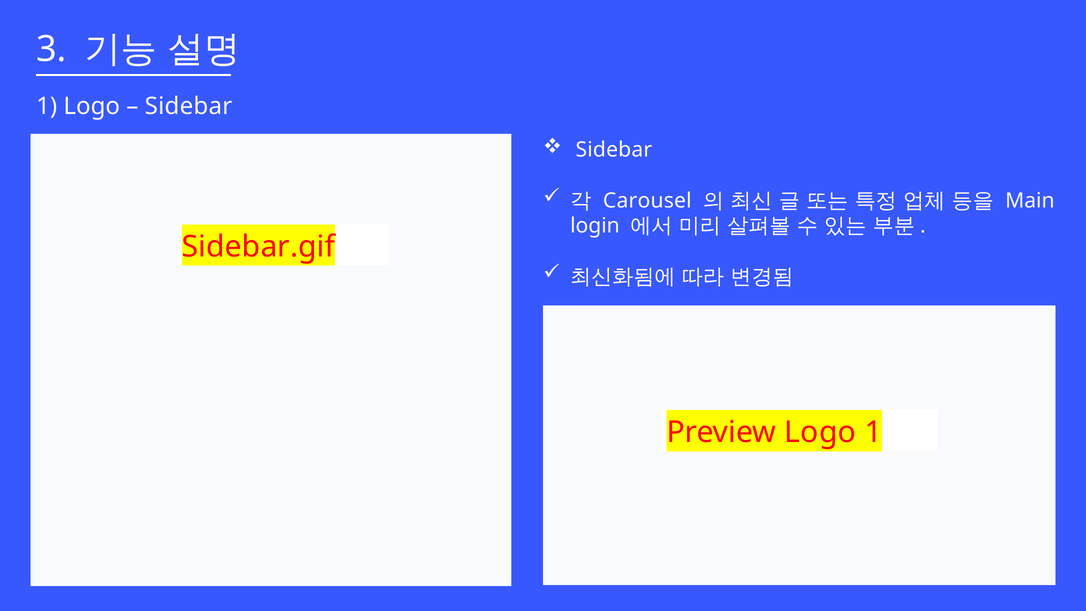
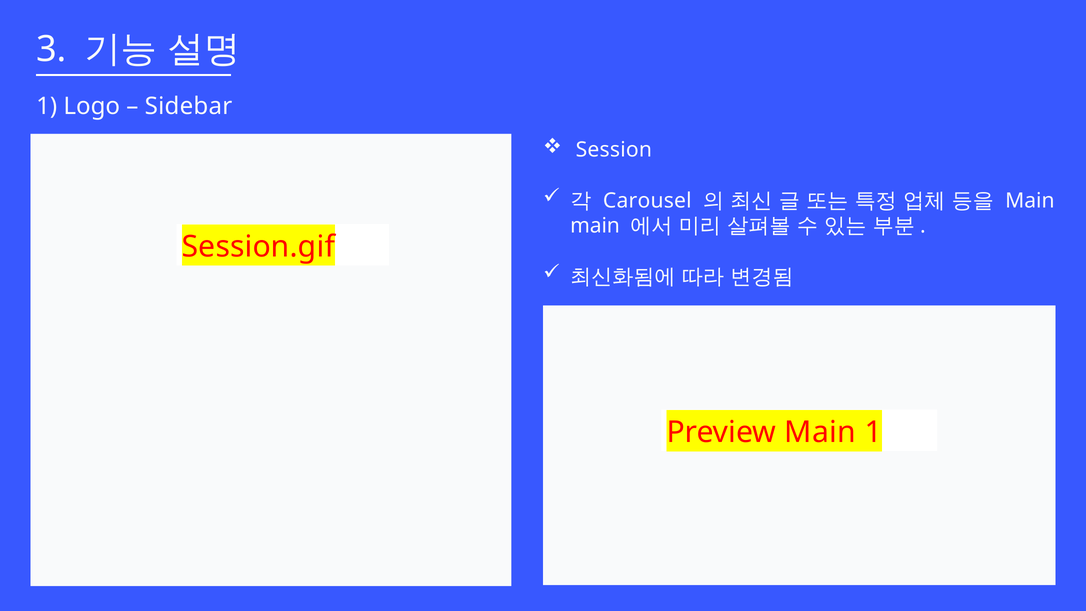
Sidebar at (614, 150): Sidebar -> Session
login at (595, 226): login -> main
Sidebar.gif: Sidebar.gif -> Session.gif
Preview Logo: Logo -> Main
